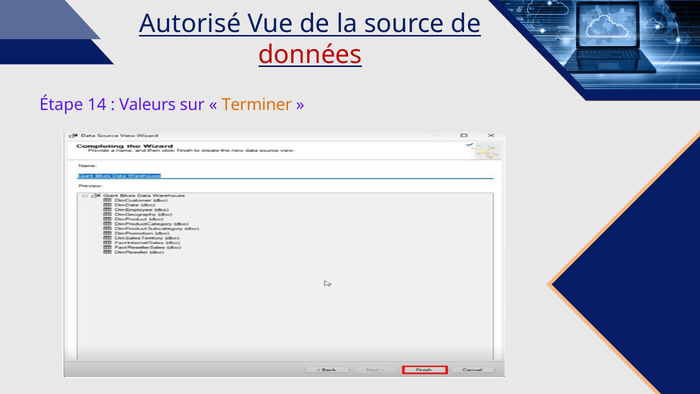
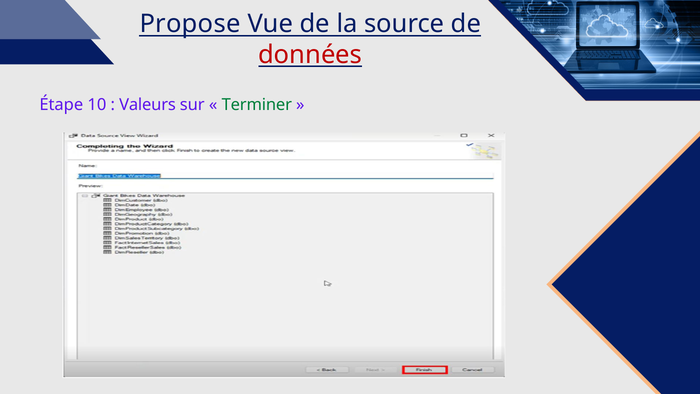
Autorisé: Autorisé -> Propose
14: 14 -> 10
Terminer colour: orange -> green
